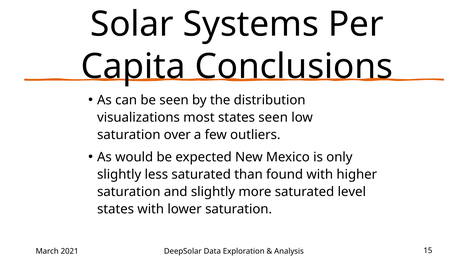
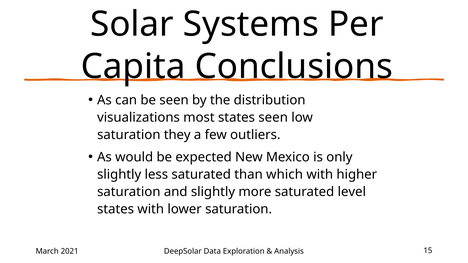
over: over -> they
found: found -> which
